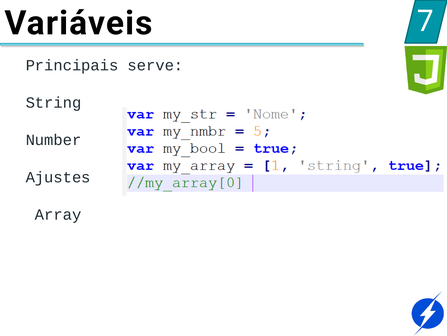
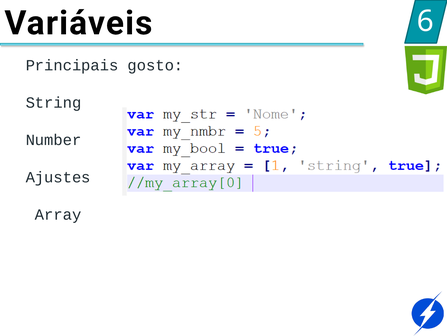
7: 7 -> 6
serve: serve -> gosto
